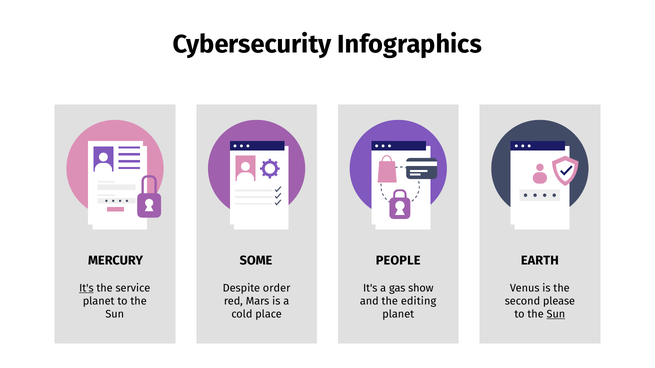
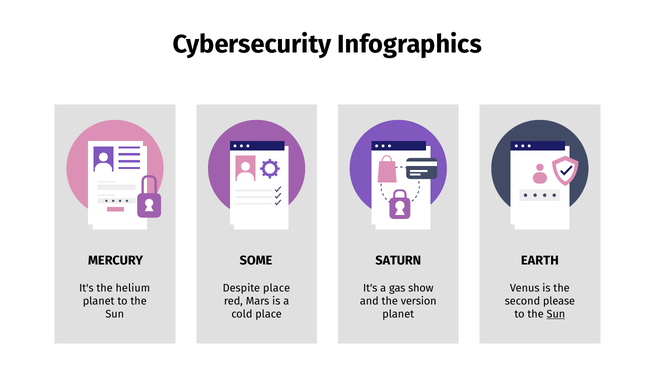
PEOPLE: PEOPLE -> SATURN
It's at (86, 288) underline: present -> none
service: service -> helium
Despite order: order -> place
editing: editing -> version
